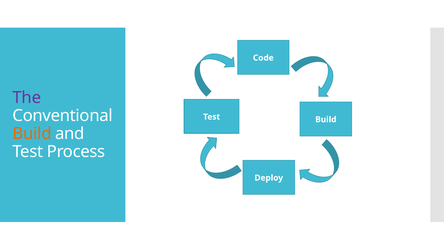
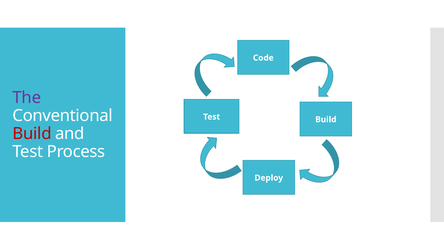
Build at (32, 134) colour: orange -> red
